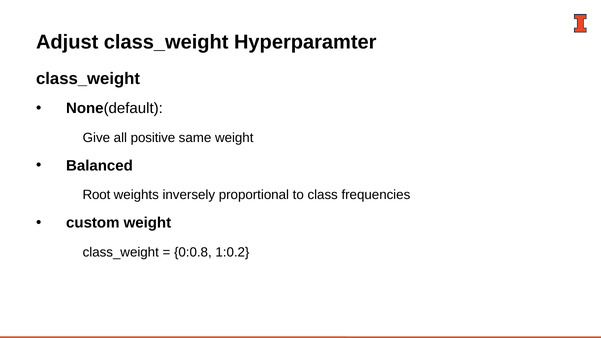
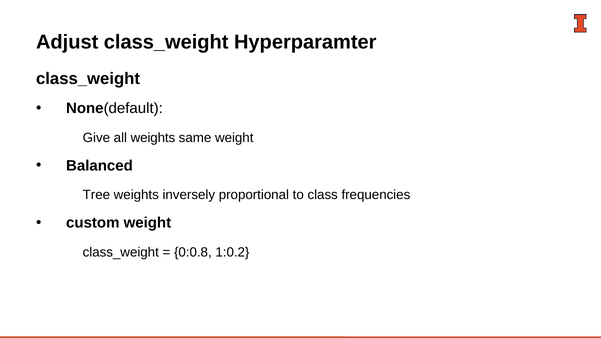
all positive: positive -> weights
Root: Root -> Tree
